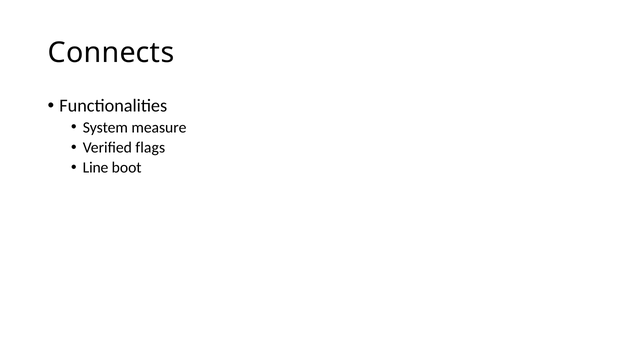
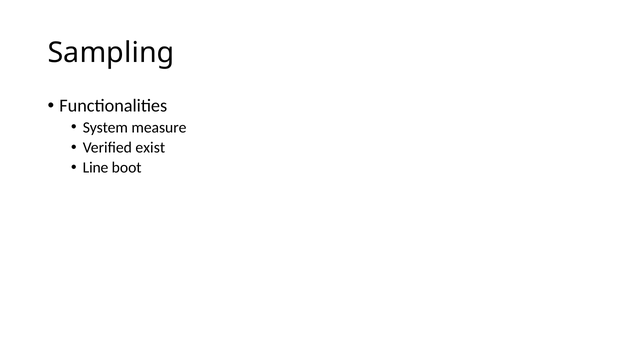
Connects: Connects -> Sampling
flags: flags -> exist
